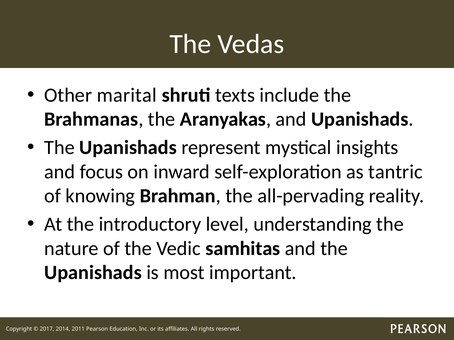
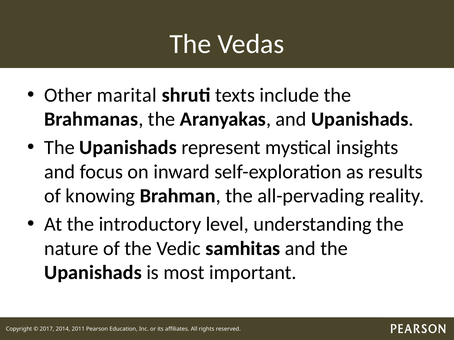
tantric: tantric -> results
